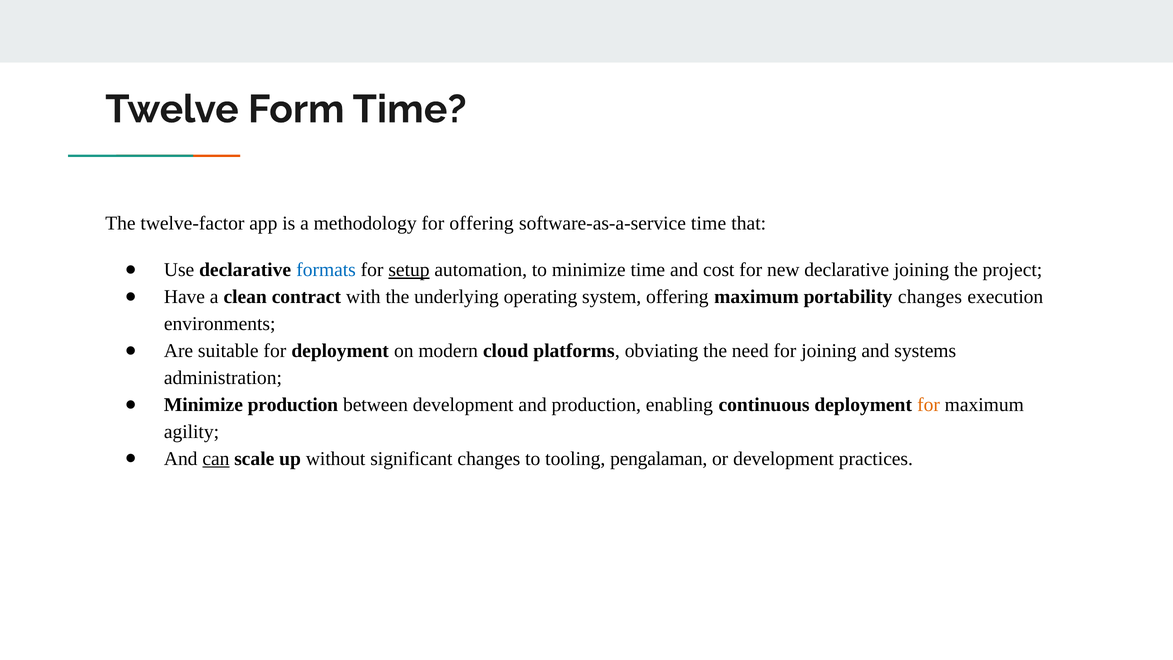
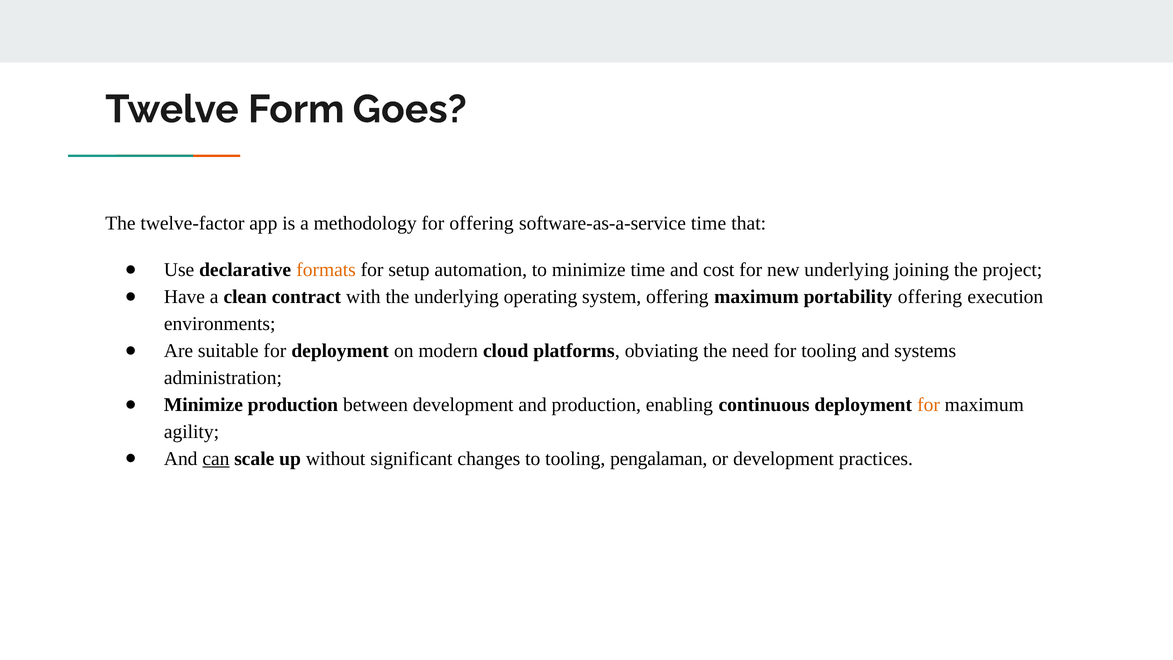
Form Time: Time -> Goes
formats colour: blue -> orange
setup underline: present -> none
new declarative: declarative -> underlying
portability changes: changes -> offering
for joining: joining -> tooling
